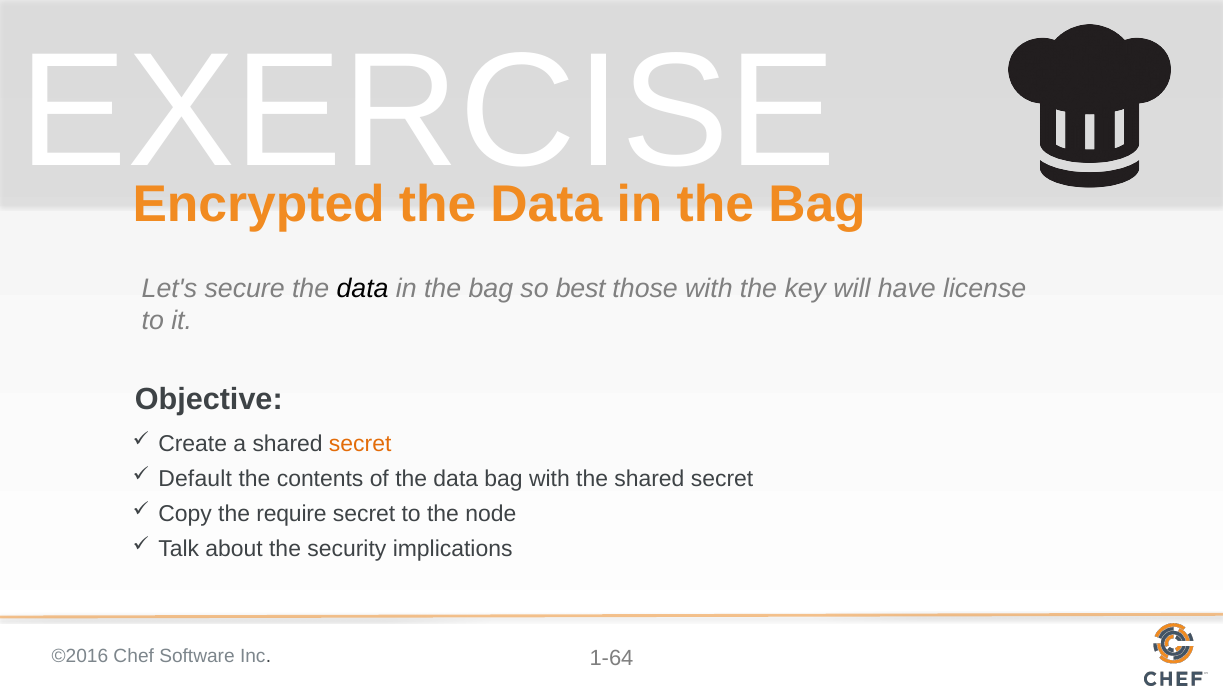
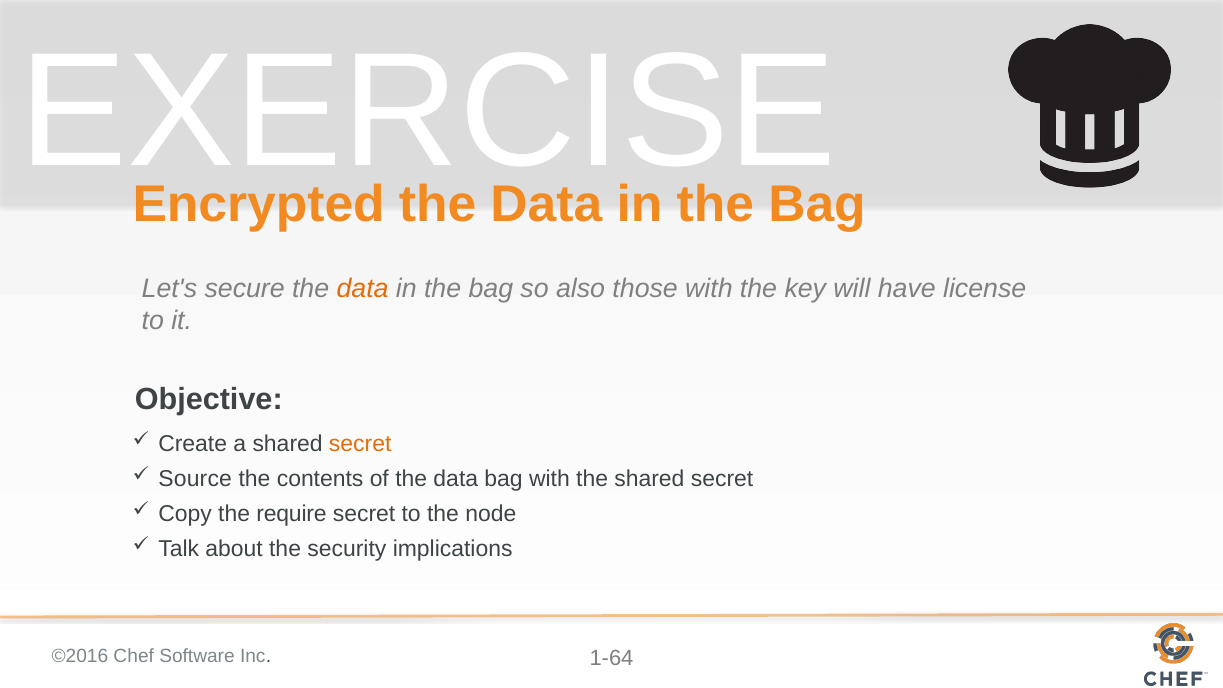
data at (363, 289) colour: black -> orange
best: best -> also
Default: Default -> Source
